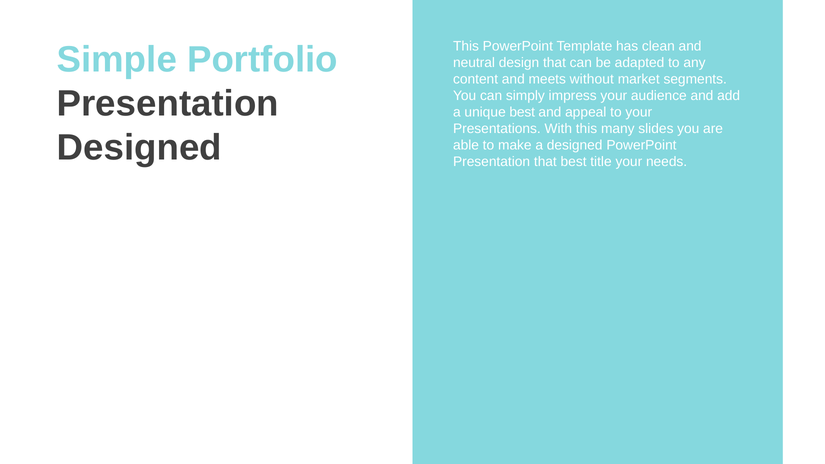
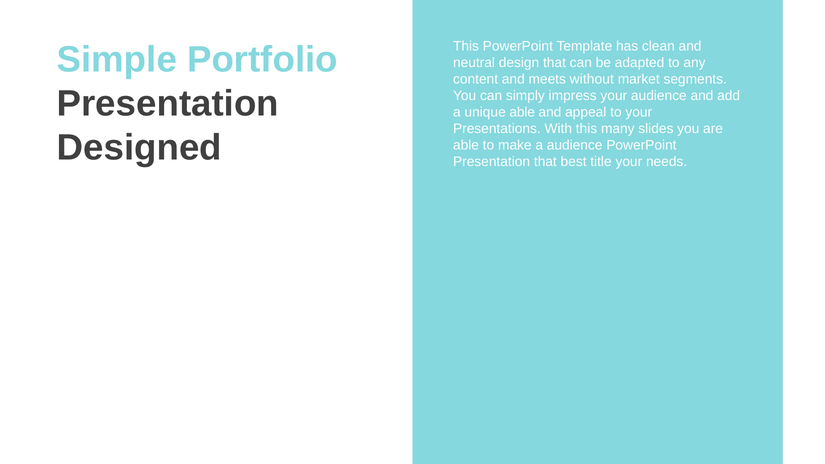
unique best: best -> able
a designed: designed -> audience
